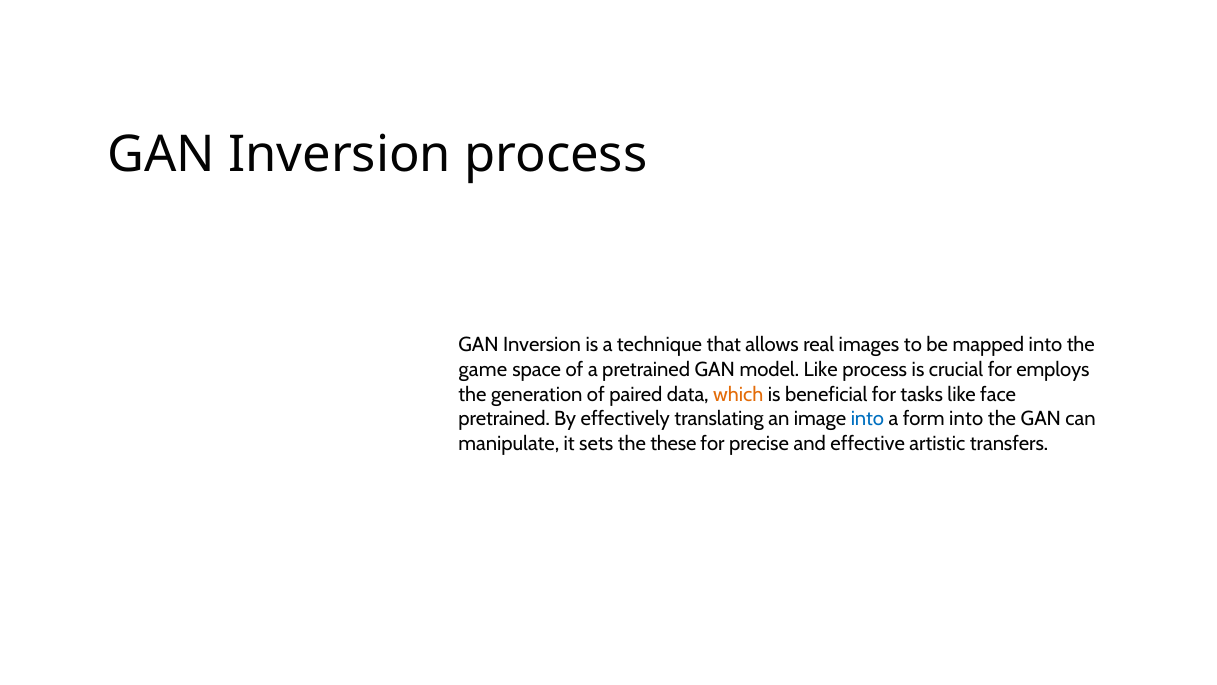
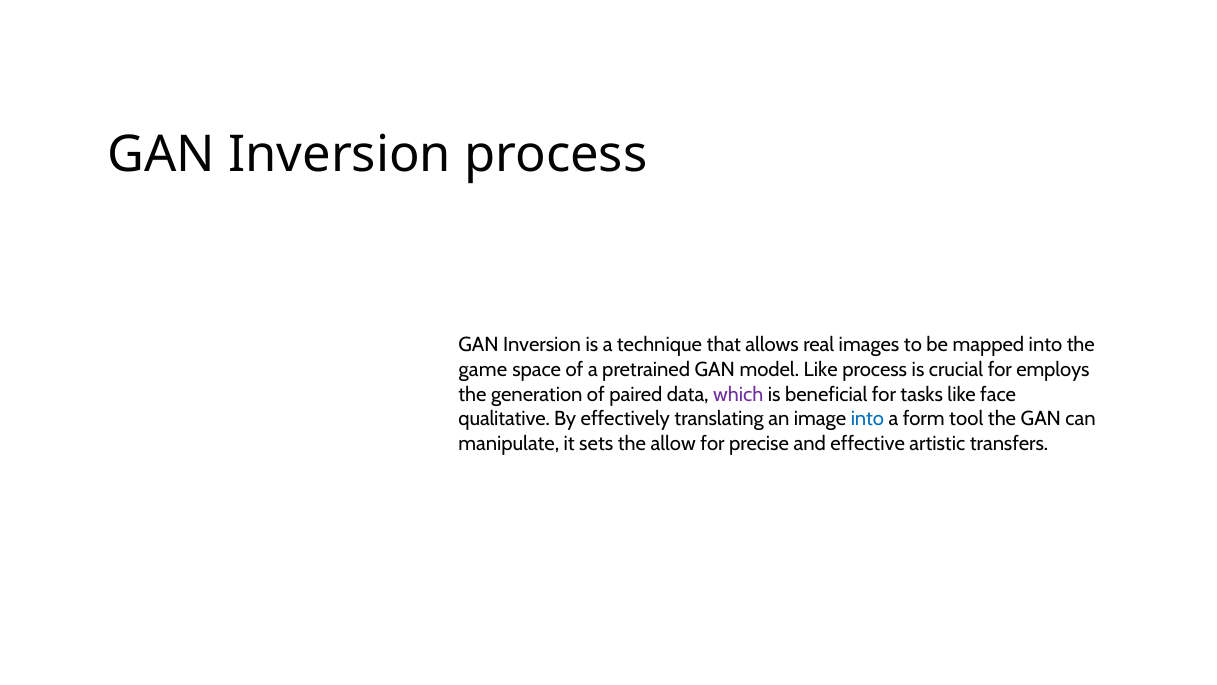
which colour: orange -> purple
pretrained at (504, 419): pretrained -> qualitative
form into: into -> tool
these: these -> allow
